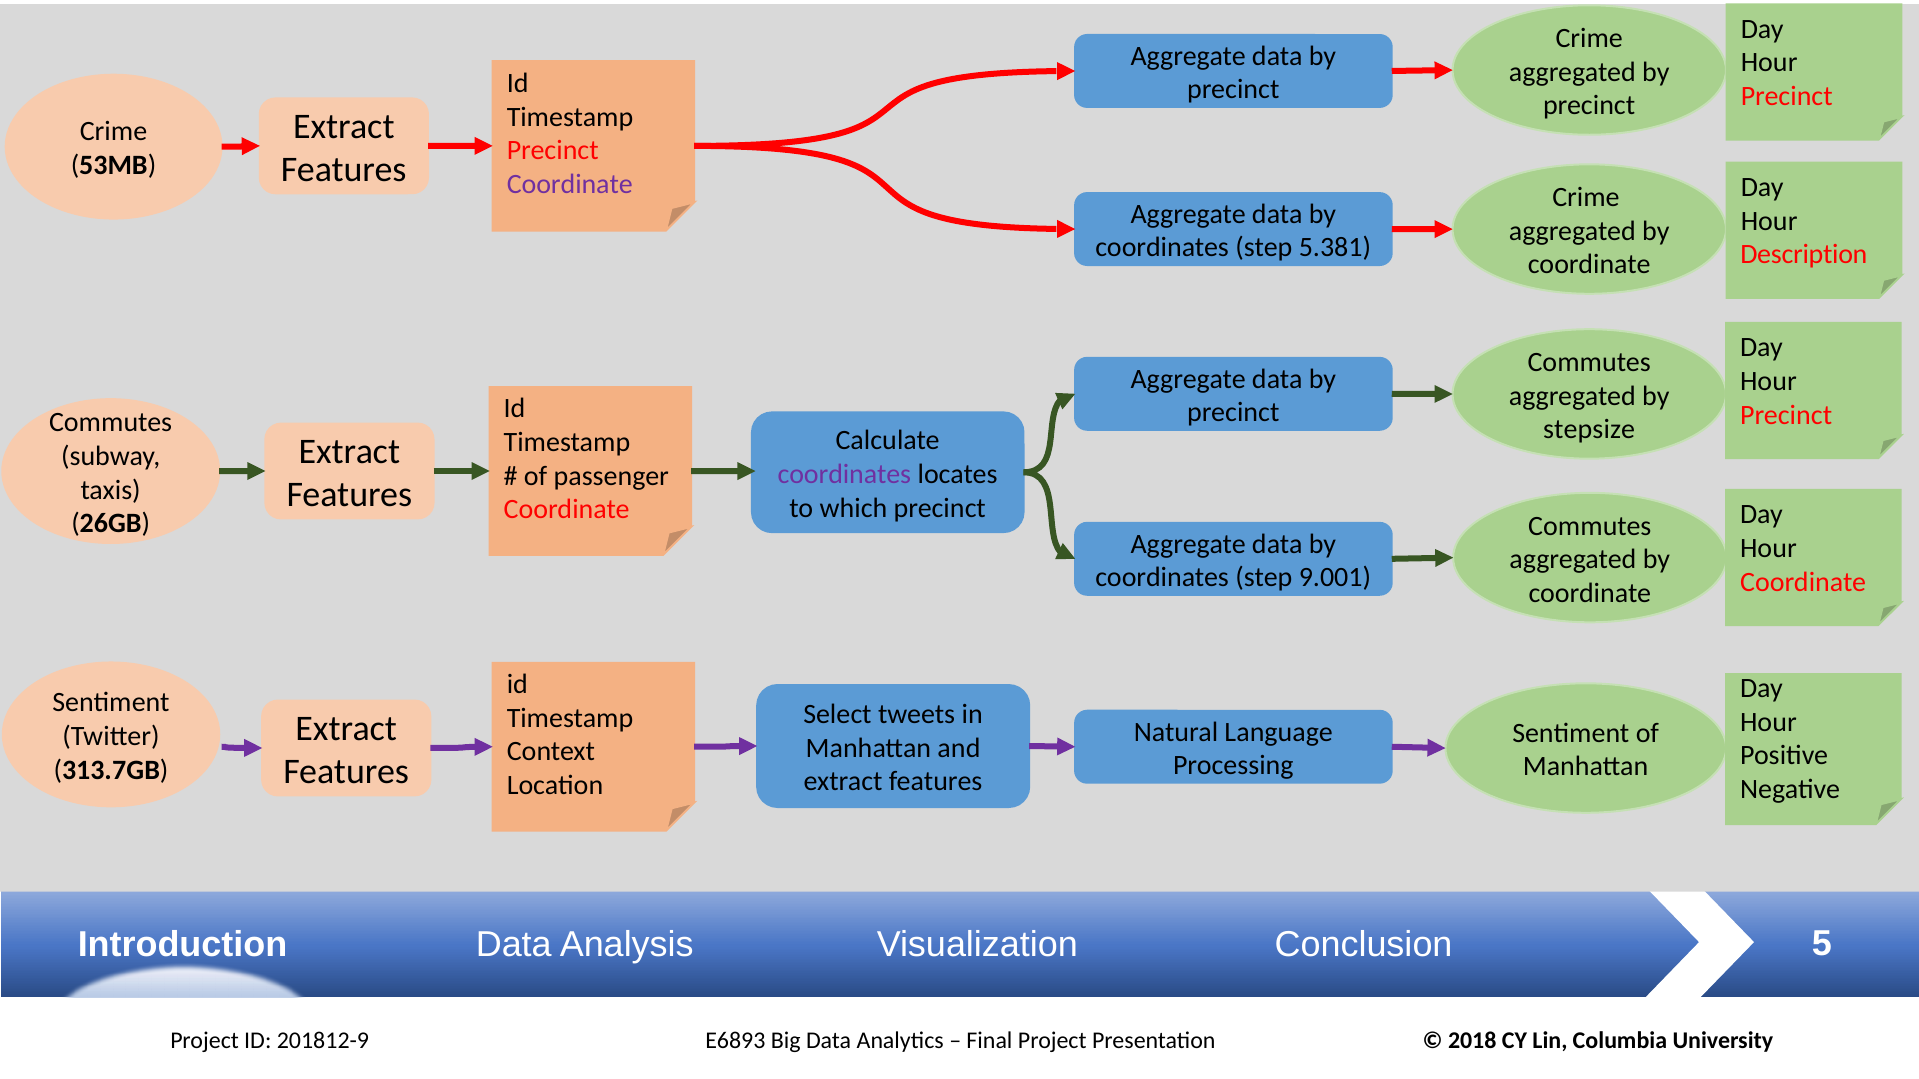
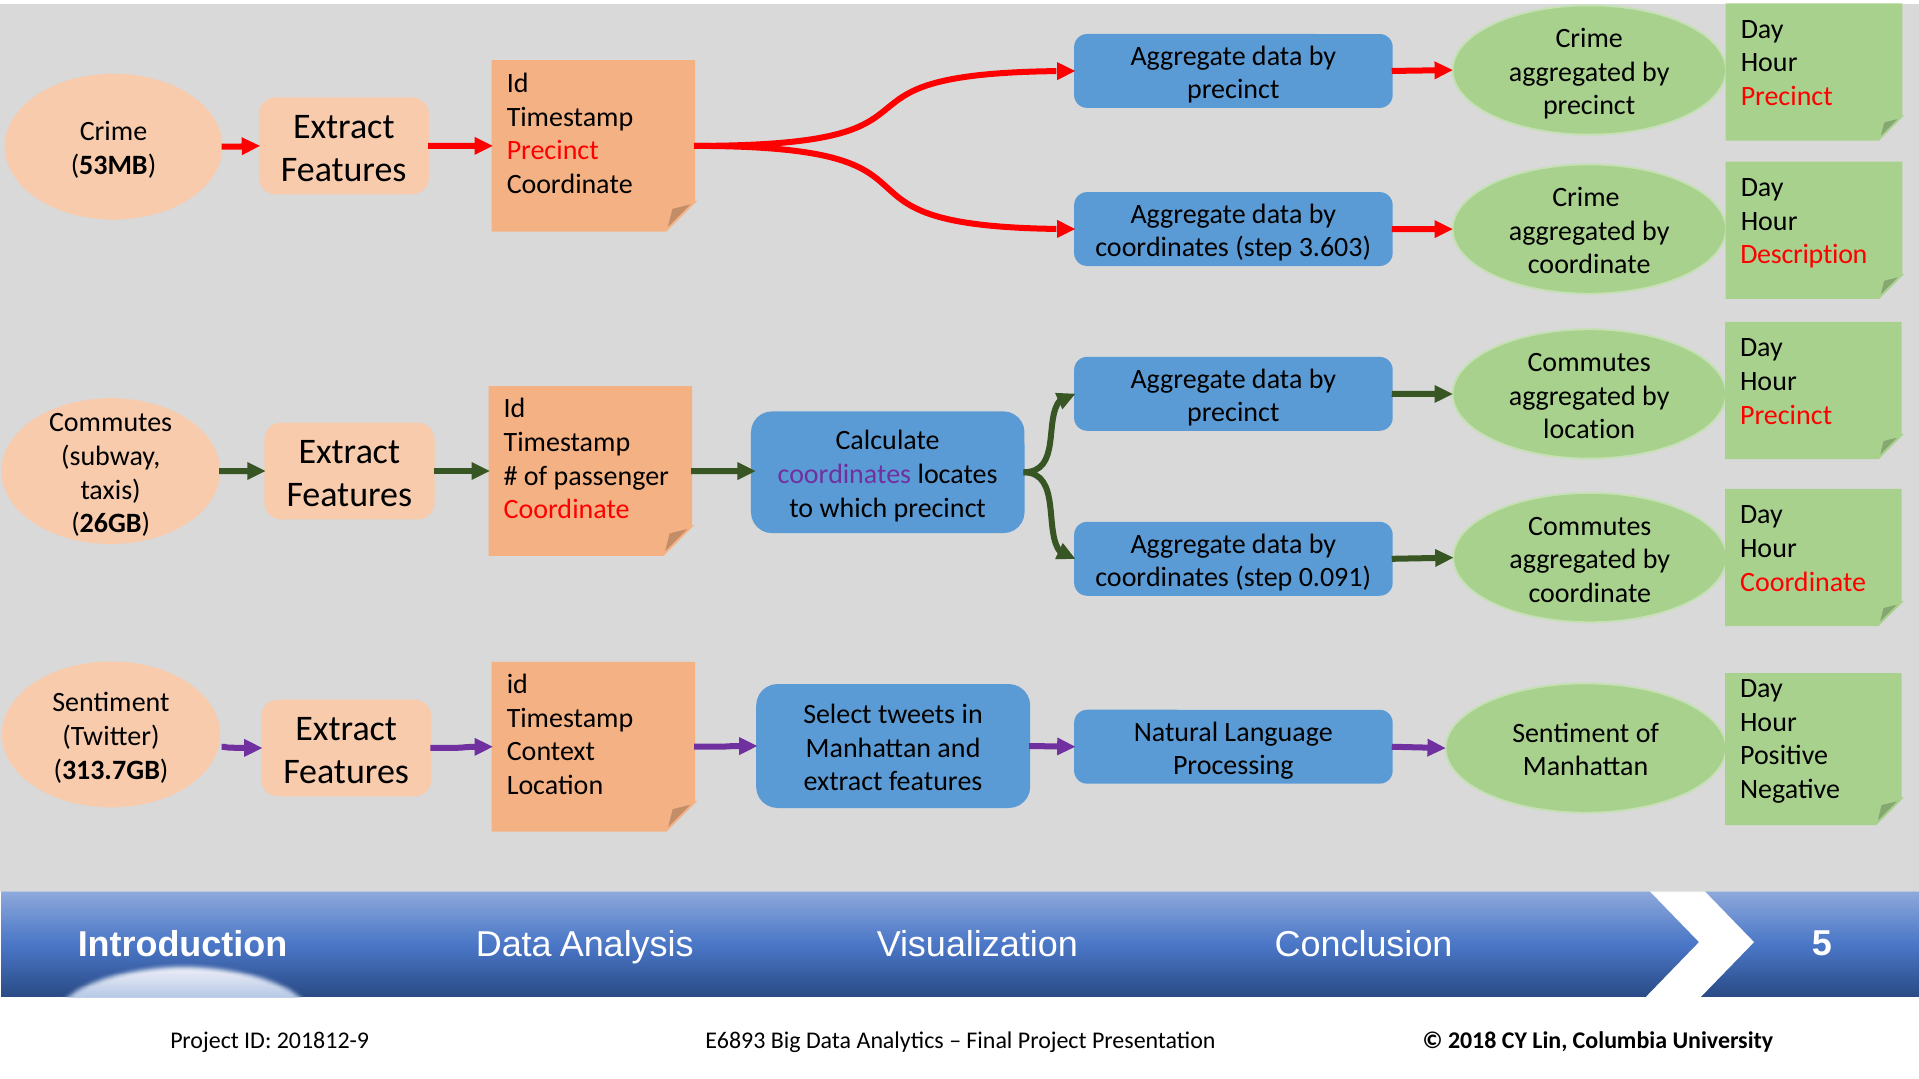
Coordinate at (570, 184) colour: purple -> black
5.381: 5.381 -> 3.603
stepsize at (1589, 430): stepsize -> location
9.001: 9.001 -> 0.091
